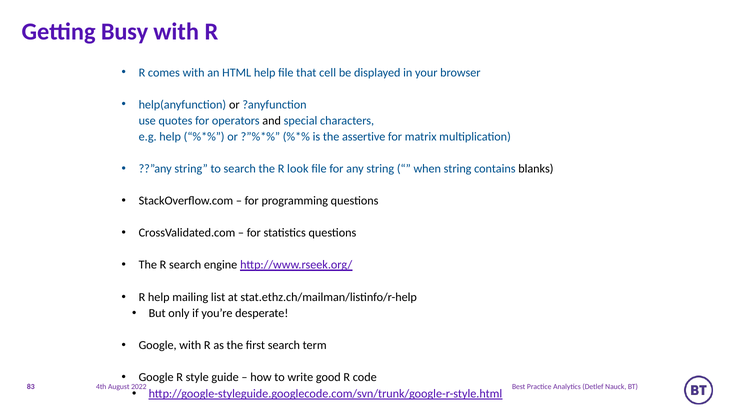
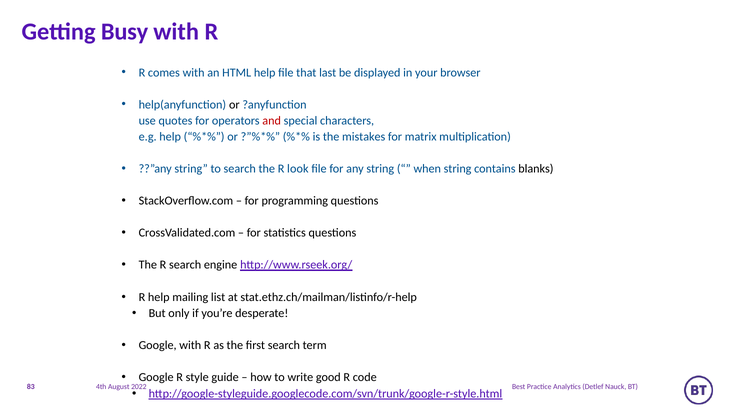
cell: cell -> last
and colour: black -> red
assertive: assertive -> mistakes
